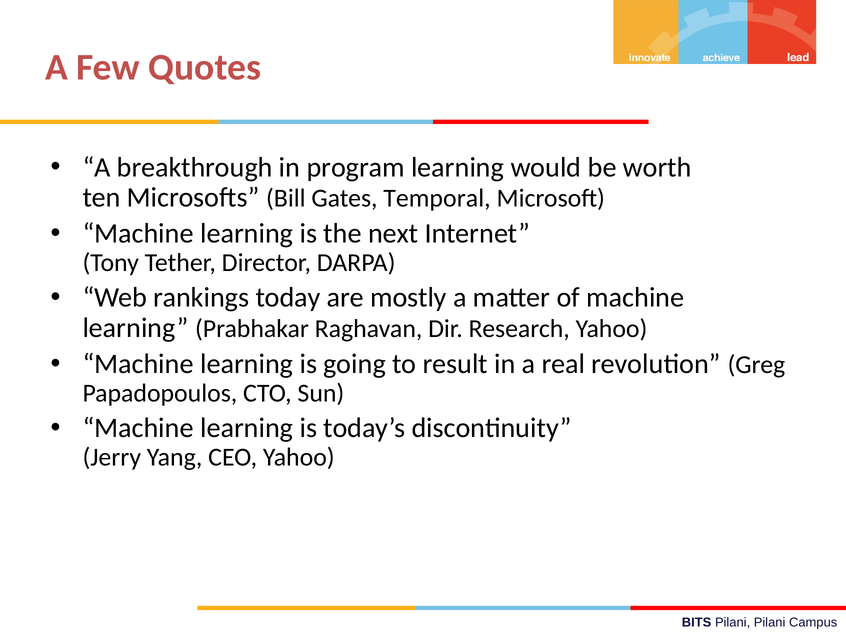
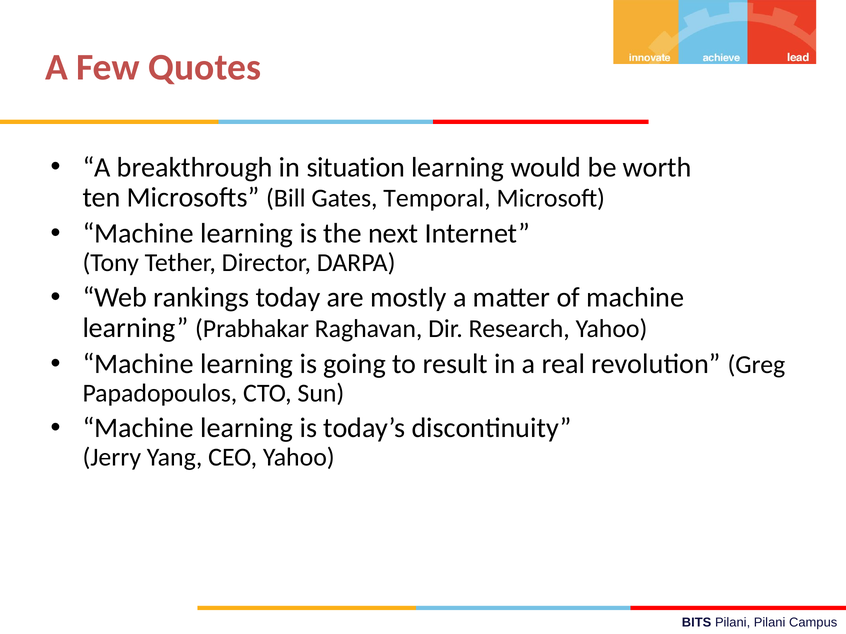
program: program -> situation
